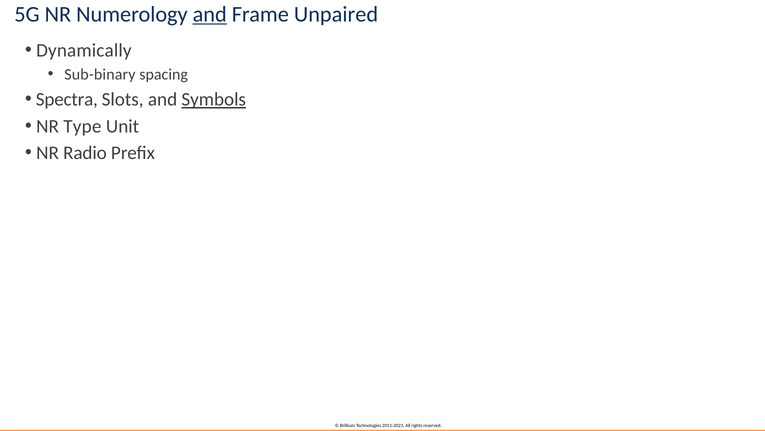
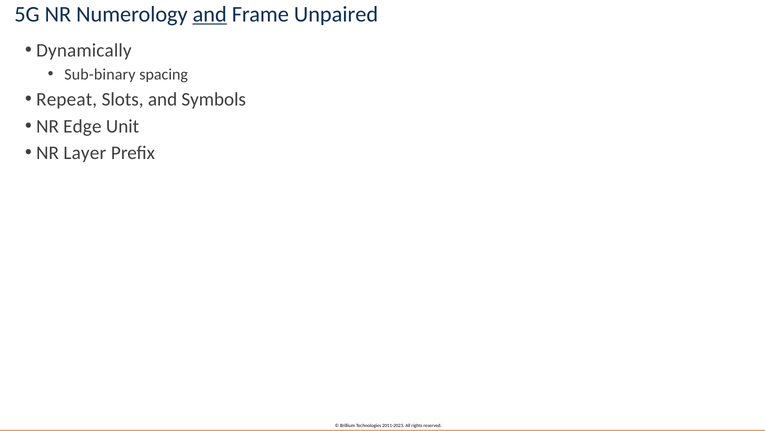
Spectra: Spectra -> Repeat
Symbols underline: present -> none
Type: Type -> Edge
Radio: Radio -> Layer
